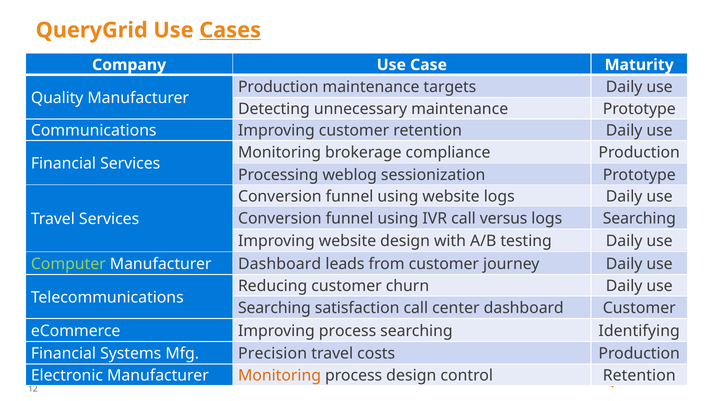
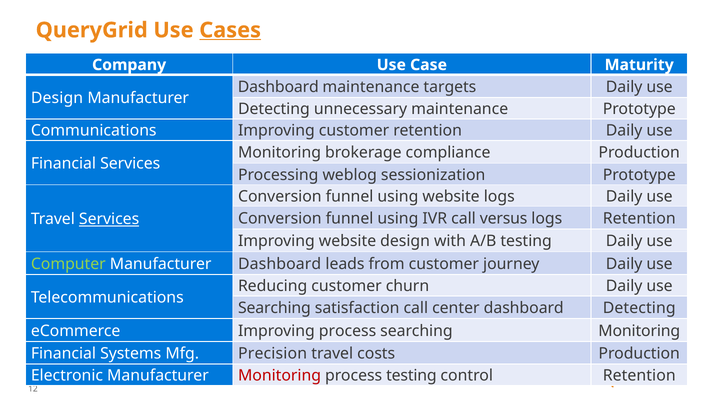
Production at (278, 87): Production -> Dashboard
Quality at (57, 98): Quality -> Design
logs Searching: Searching -> Retention
Services at (109, 219) underline: none -> present
dashboard Customer: Customer -> Detecting
searching Identifying: Identifying -> Monitoring
Monitoring at (280, 376) colour: orange -> red
process design: design -> testing
